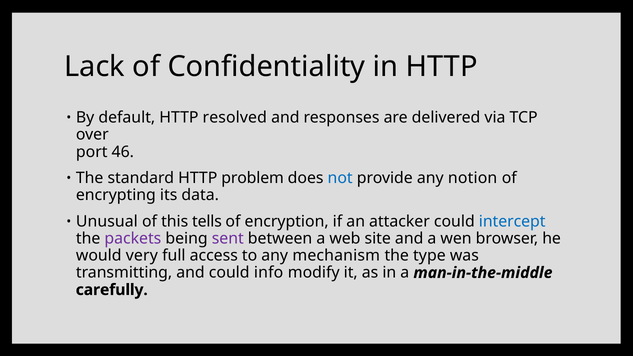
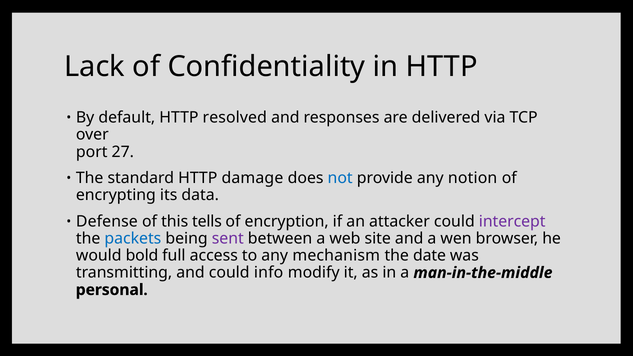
46: 46 -> 27
problem: problem -> damage
Unusual: Unusual -> Defense
intercept colour: blue -> purple
packets colour: purple -> blue
very: very -> bold
type: type -> date
carefully: carefully -> personal
